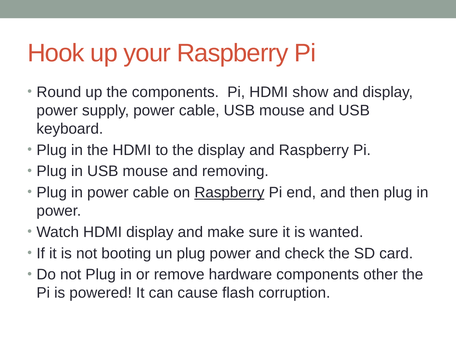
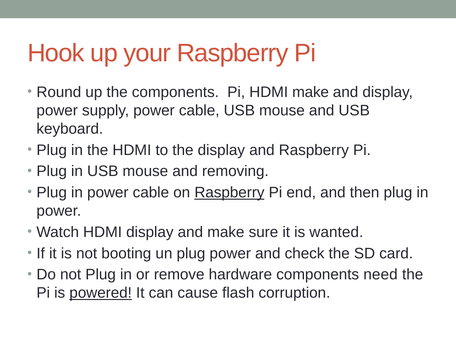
HDMI show: show -> make
other: other -> need
powered underline: none -> present
